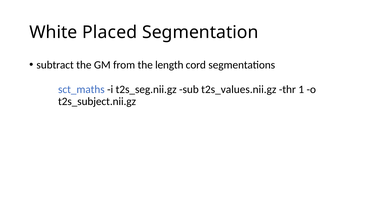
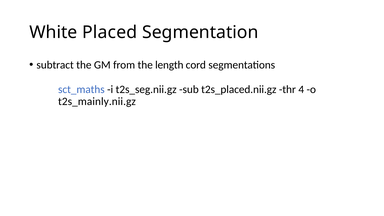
t2s_values.nii.gz: t2s_values.nii.gz -> t2s_placed.nii.gz
1: 1 -> 4
t2s_subject.nii.gz: t2s_subject.nii.gz -> t2s_mainly.nii.gz
